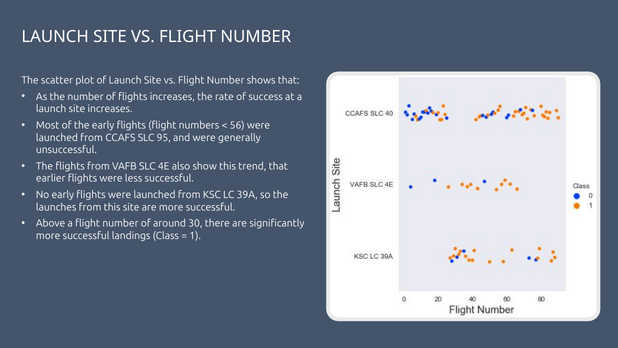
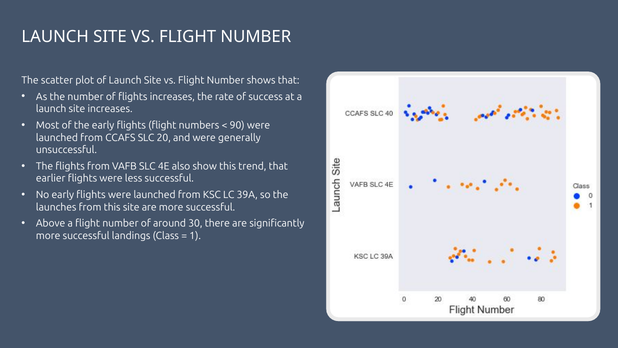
56: 56 -> 90
95: 95 -> 20
